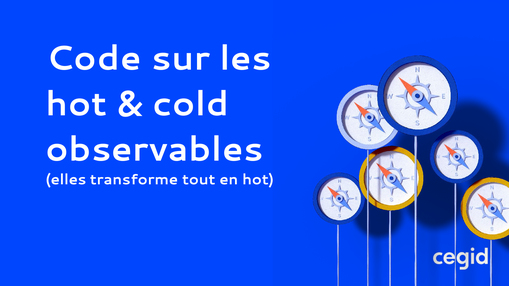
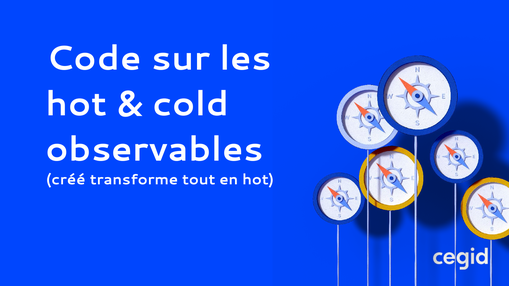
elles: elles -> créé
